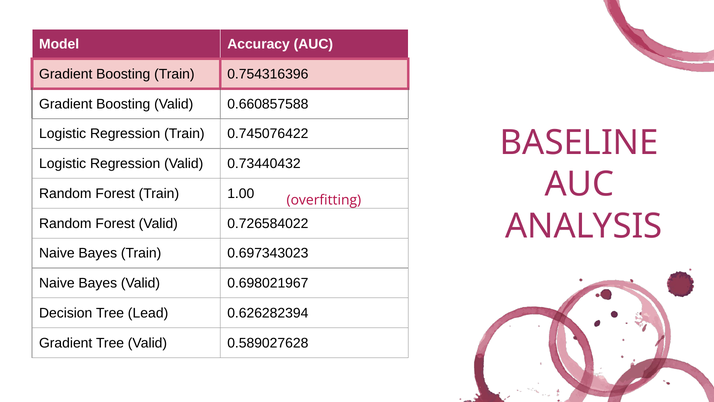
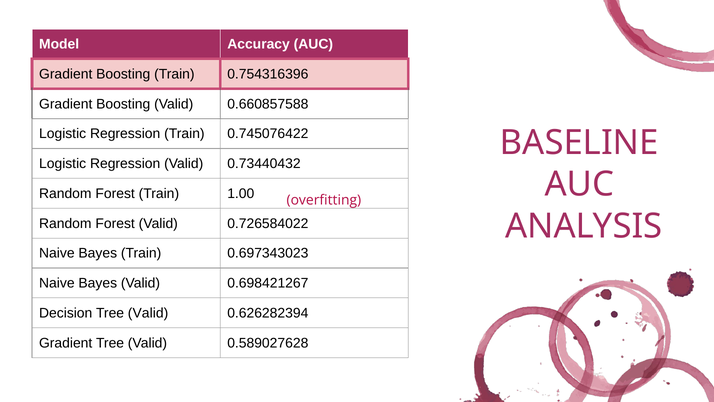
0.698021967: 0.698021967 -> 0.698421267
Decision Tree Lead: Lead -> Valid
